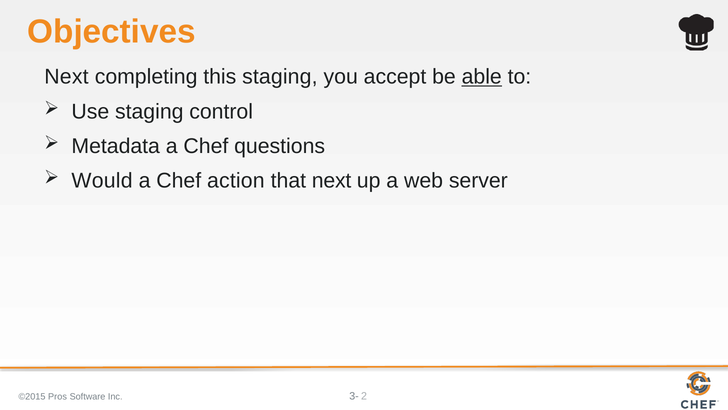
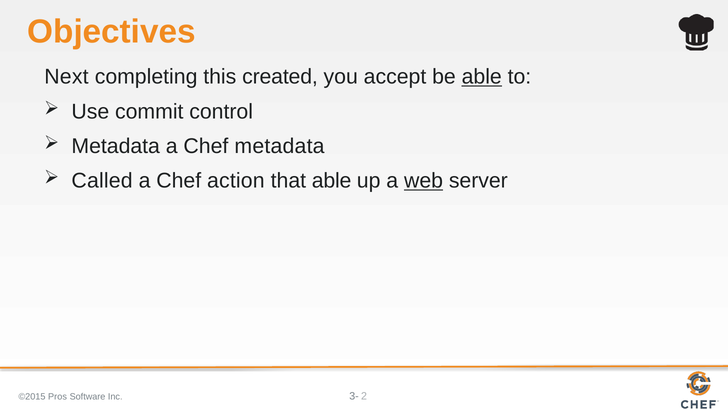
this staging: staging -> created
Use staging: staging -> commit
Chef questions: questions -> metadata
Would: Would -> Called
that next: next -> able
web underline: none -> present
